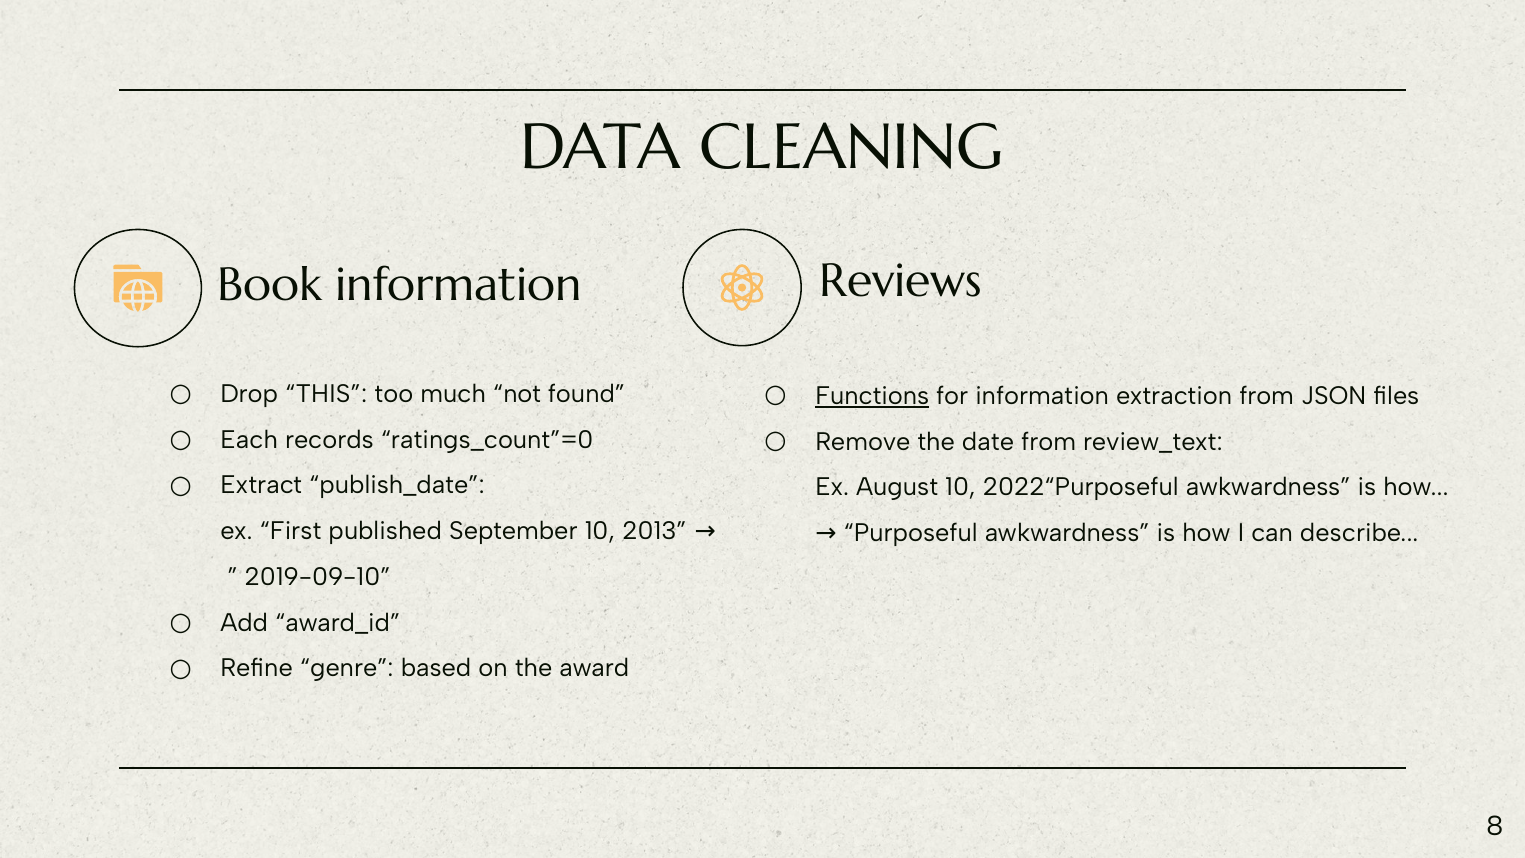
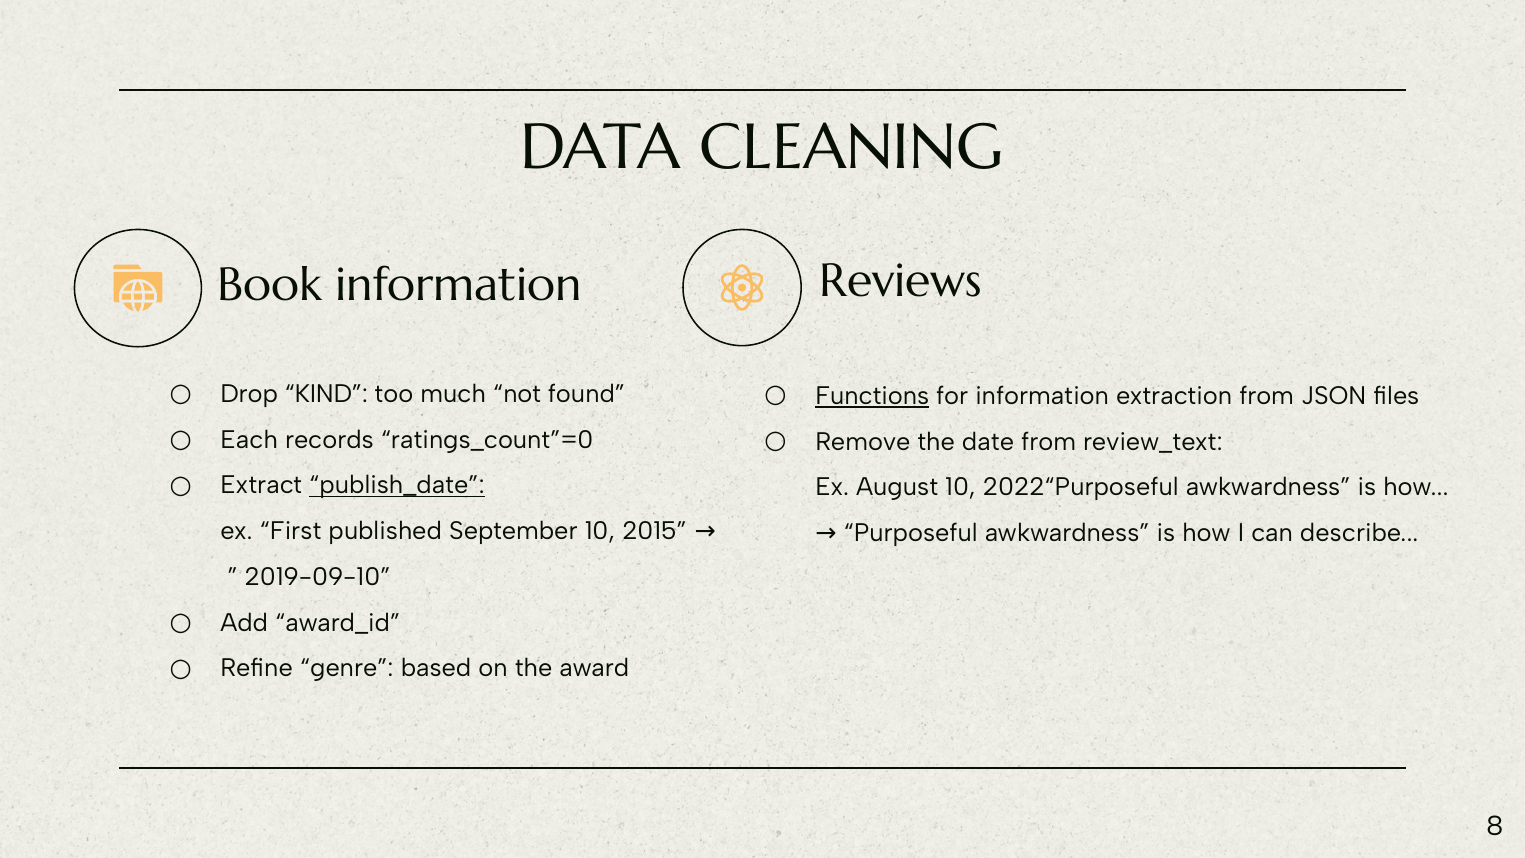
THIS: THIS -> KIND
publish_date underline: none -> present
2013: 2013 -> 2015
